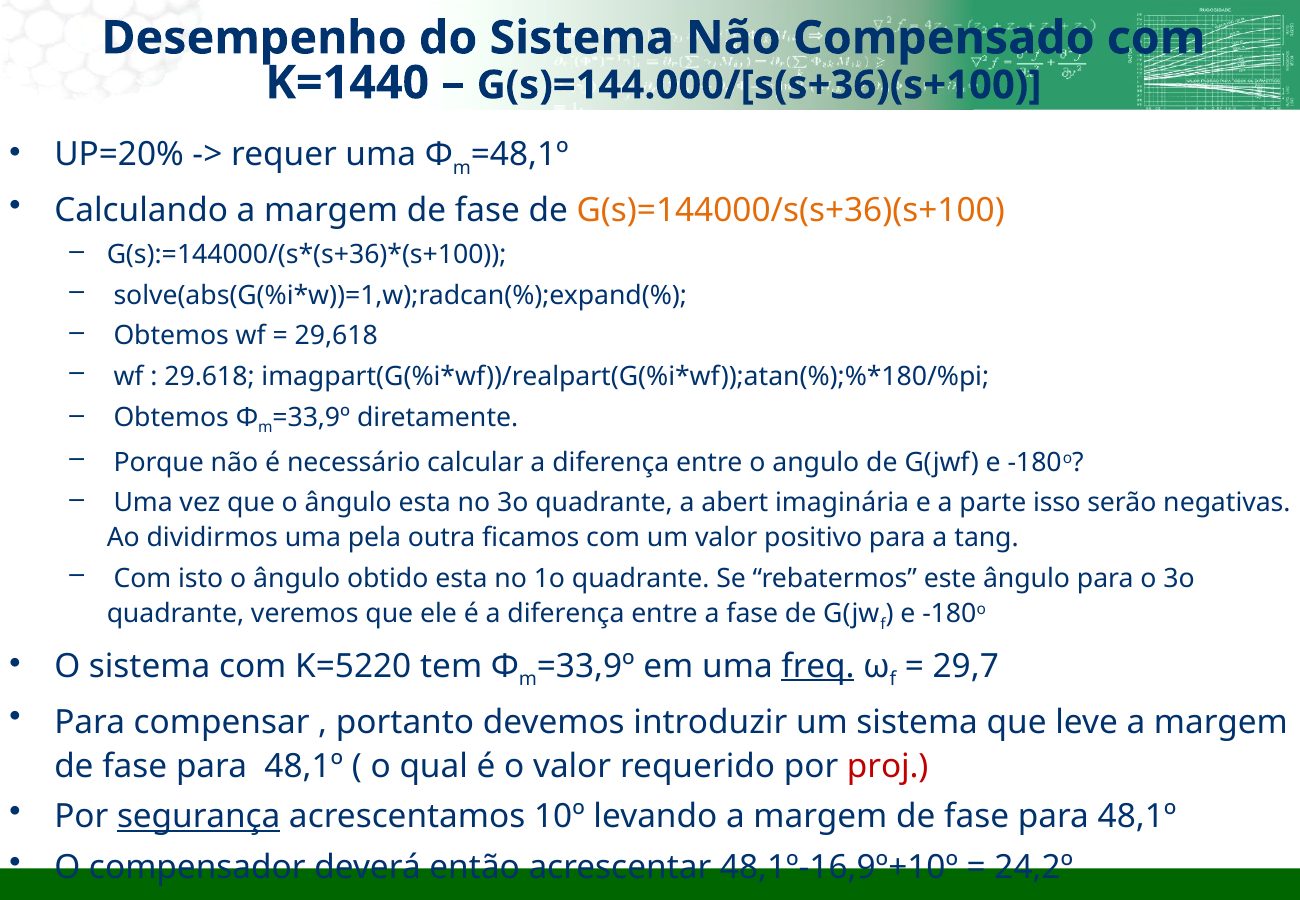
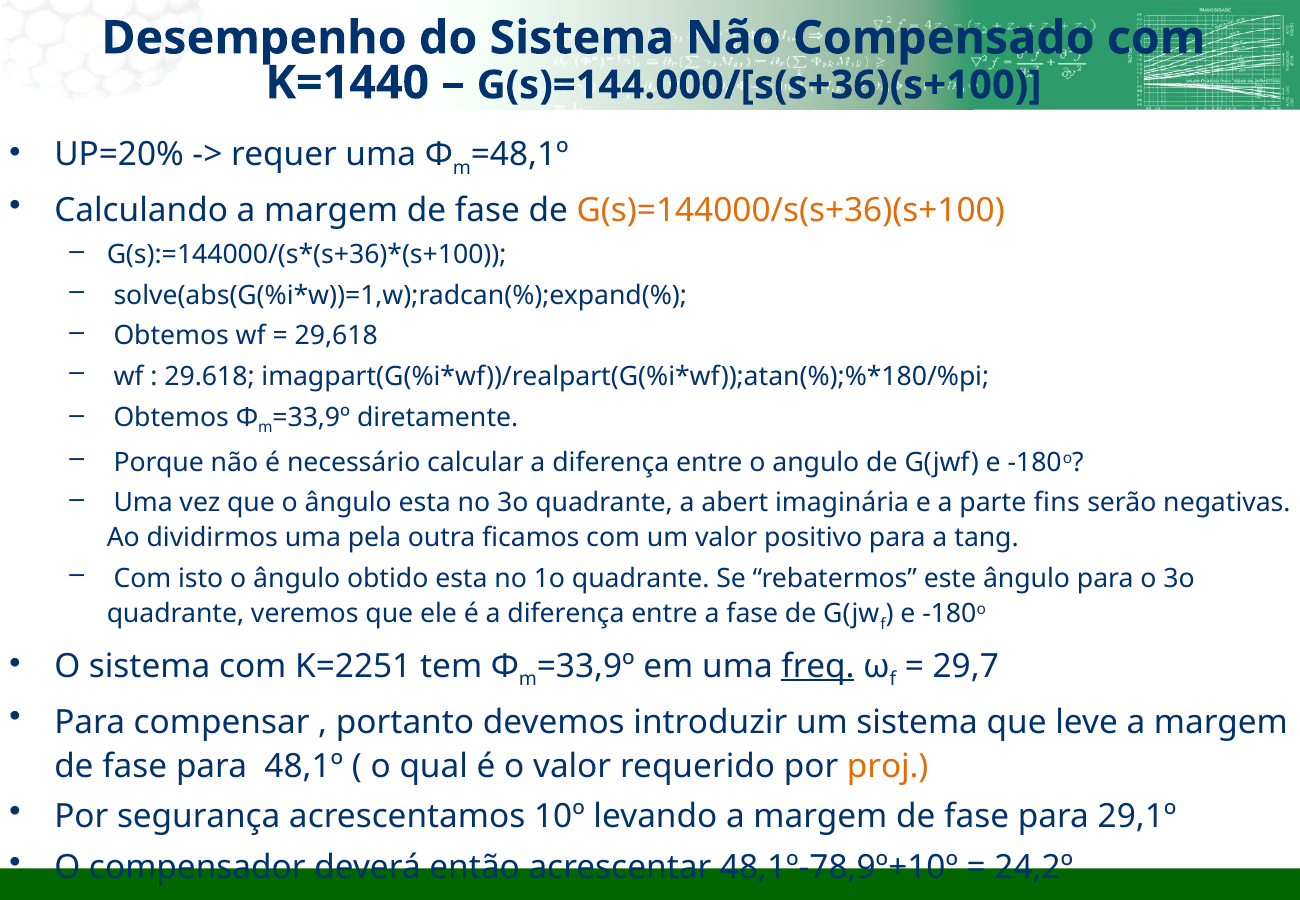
isso: isso -> fins
K=5220: K=5220 -> K=2251
proj colour: red -> orange
segurança underline: present -> none
48,1º at (1137, 817): 48,1º -> 29,1º
48,1º-16,9º+10º: 48,1º-16,9º+10º -> 48,1º-78,9º+10º
